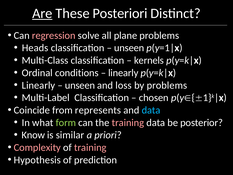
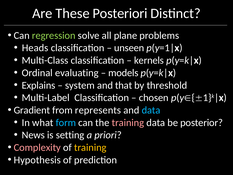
Are underline: present -> none
regression colour: pink -> light green
conditions: conditions -> evaluating
linearly at (123, 73): linearly -> models
Linearly at (38, 85): Linearly -> Explains
unseen at (80, 85): unseen -> system
loss: loss -> that
by problems: problems -> threshold
Coincide: Coincide -> Gradient
form colour: light green -> light blue
Know: Know -> News
similar: similar -> setting
training at (90, 147) colour: pink -> yellow
